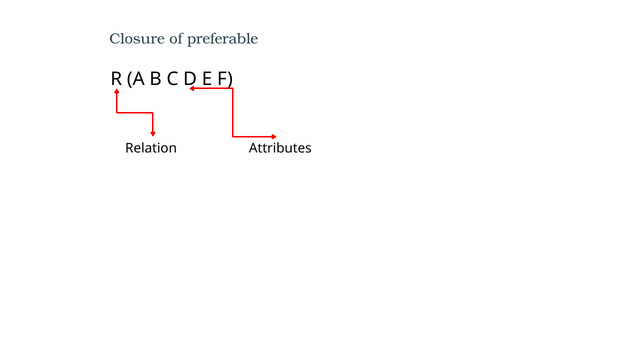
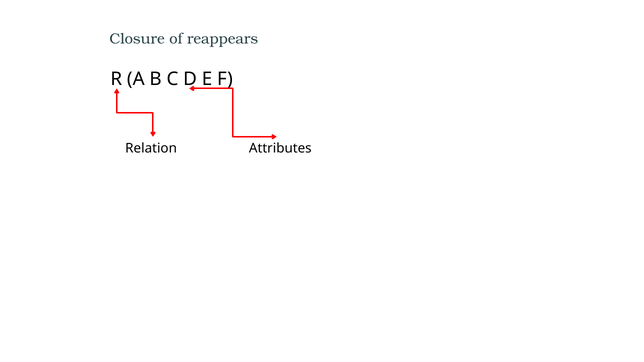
preferable: preferable -> reappears
